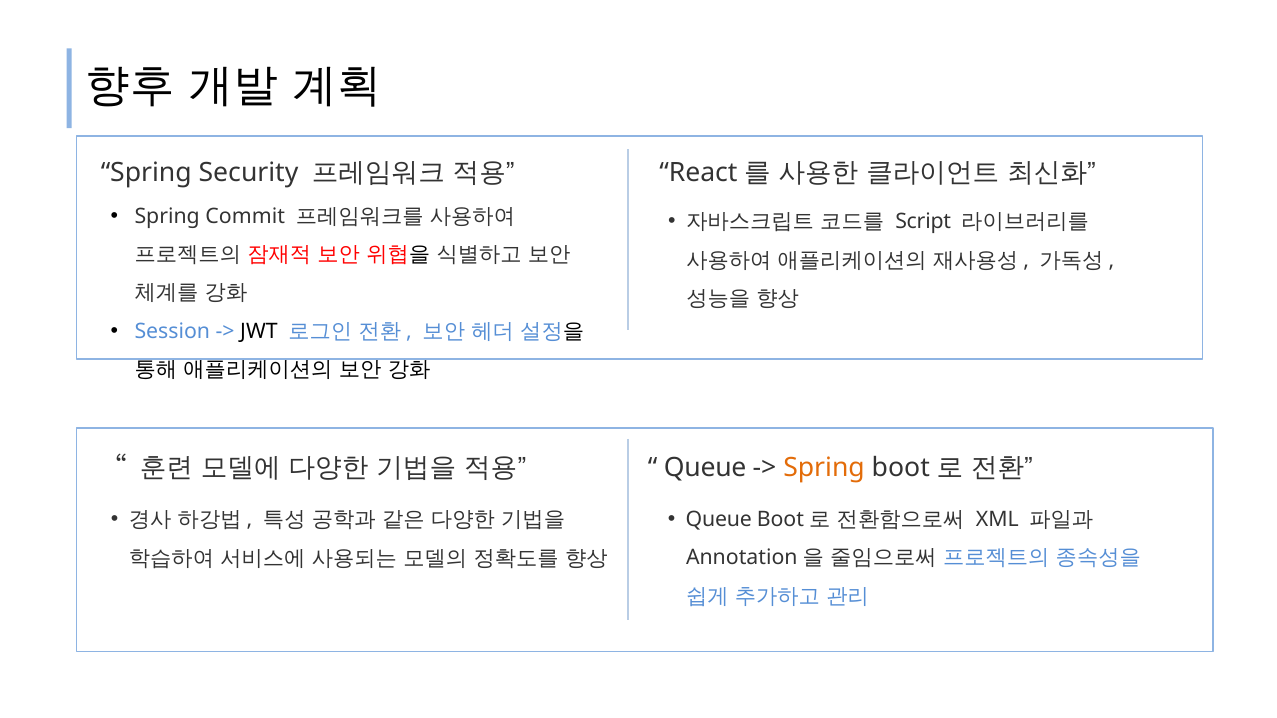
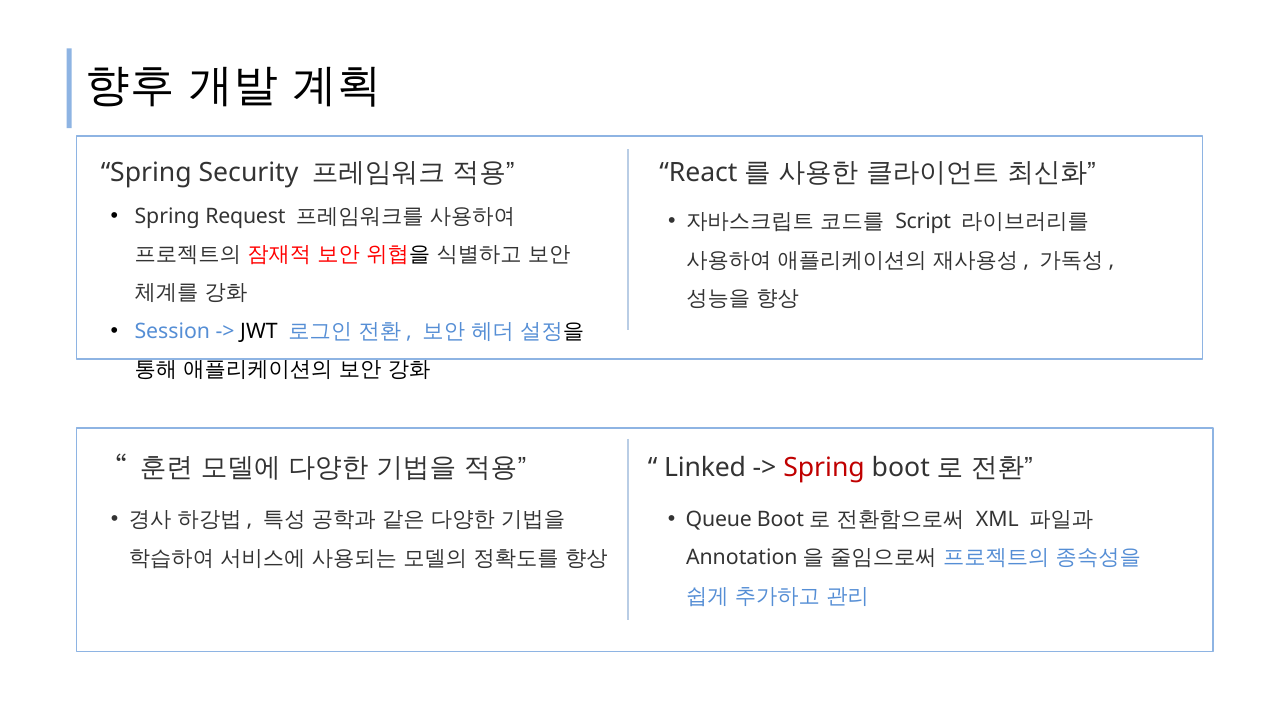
Commit: Commit -> Request
Queue at (705, 467): Queue -> Linked
Spring at (824, 467) colour: orange -> red
